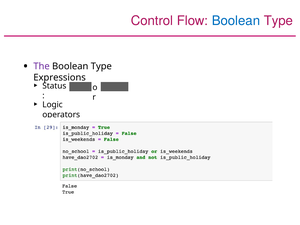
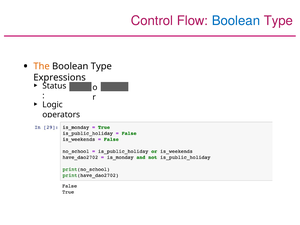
The colour: purple -> orange
